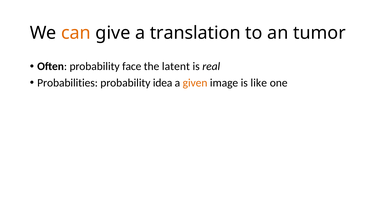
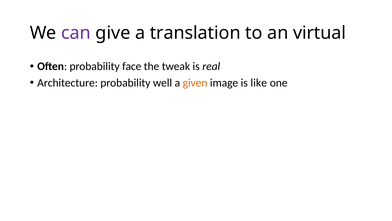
can colour: orange -> purple
tumor: tumor -> virtual
latent: latent -> tweak
Probabilities: Probabilities -> Architecture
idea: idea -> well
